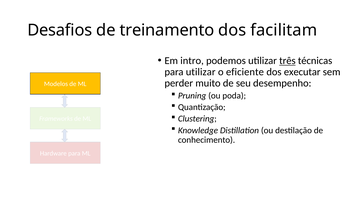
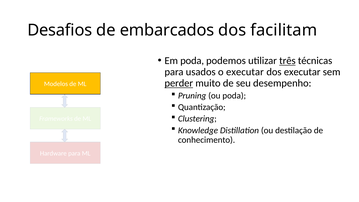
treinamento: treinamento -> embarcados
Em intro: intro -> poda
para utilizar: utilizar -> usados
o eficiente: eficiente -> executar
perder underline: none -> present
